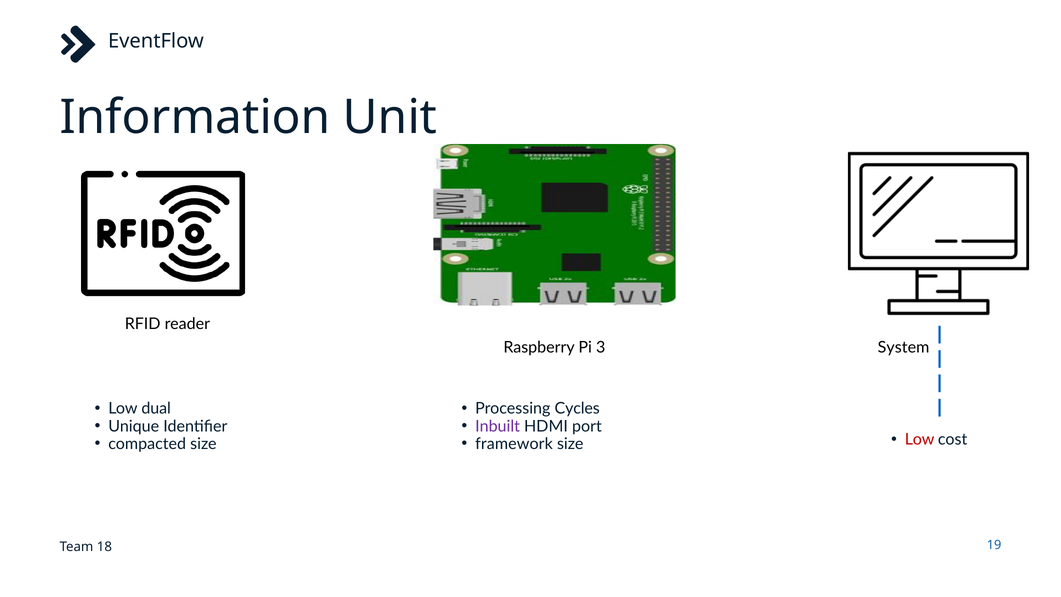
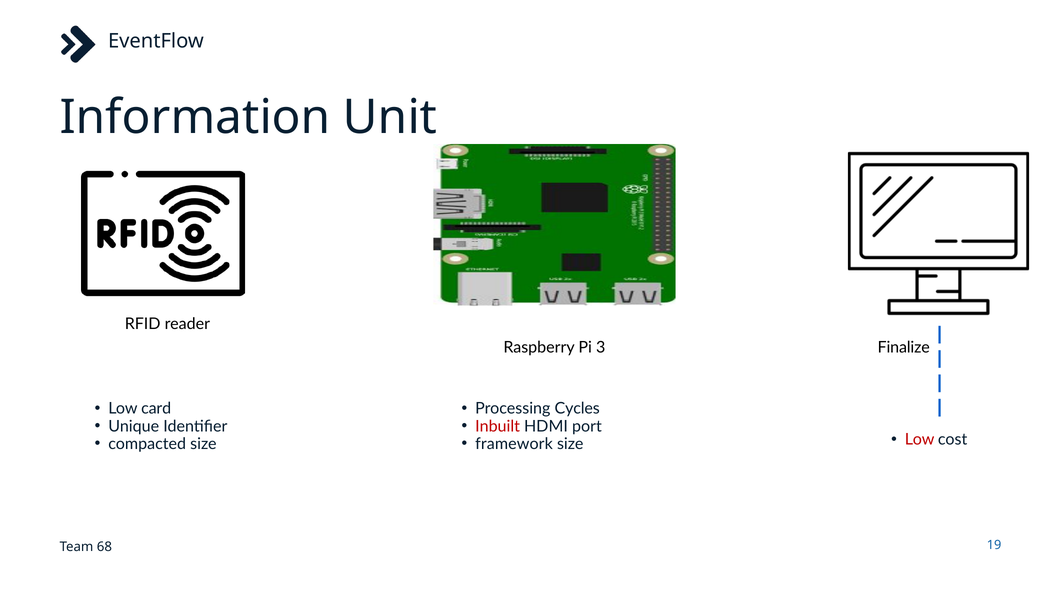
System: System -> Finalize
dual: dual -> card
Inbuilt colour: purple -> red
18: 18 -> 68
